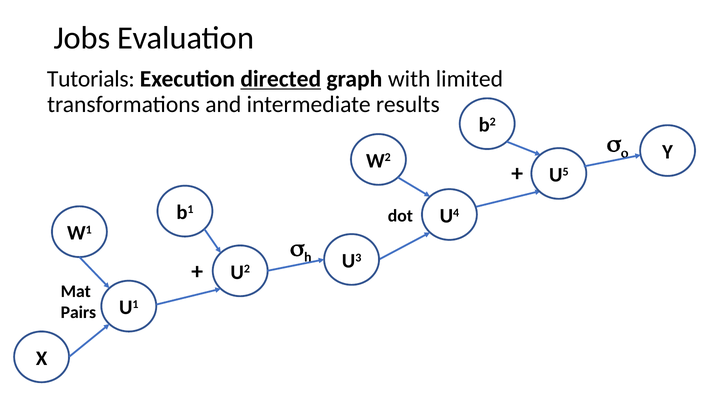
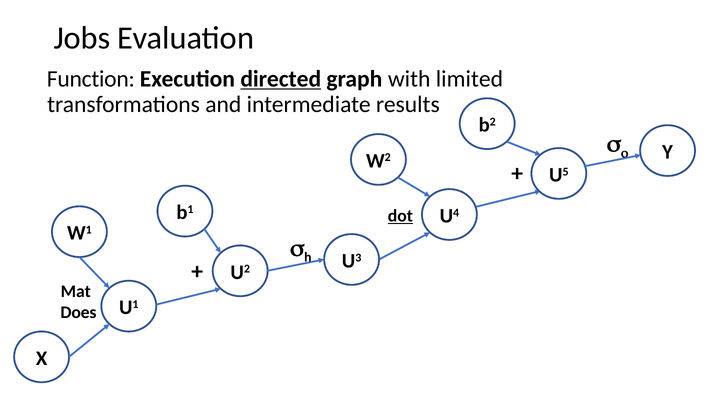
Tutorials: Tutorials -> Function
dot underline: none -> present
Pairs: Pairs -> Does
